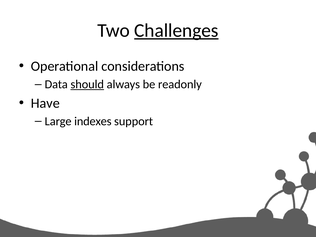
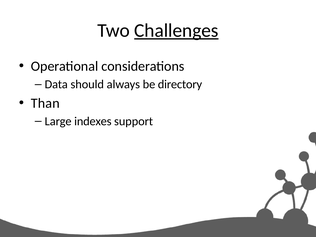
should underline: present -> none
readonly: readonly -> directory
Have: Have -> Than
